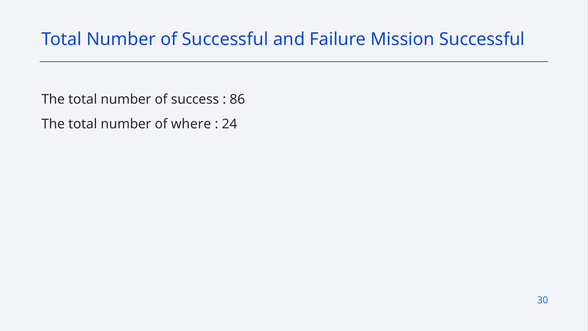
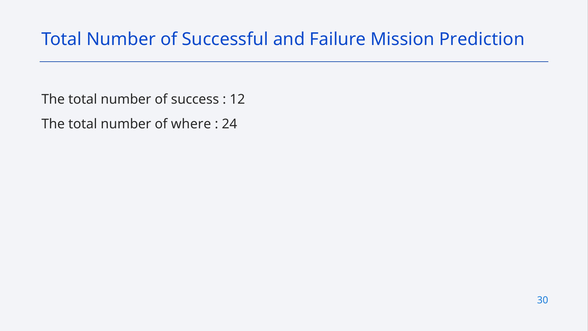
Mission Successful: Successful -> Prediction
86: 86 -> 12
